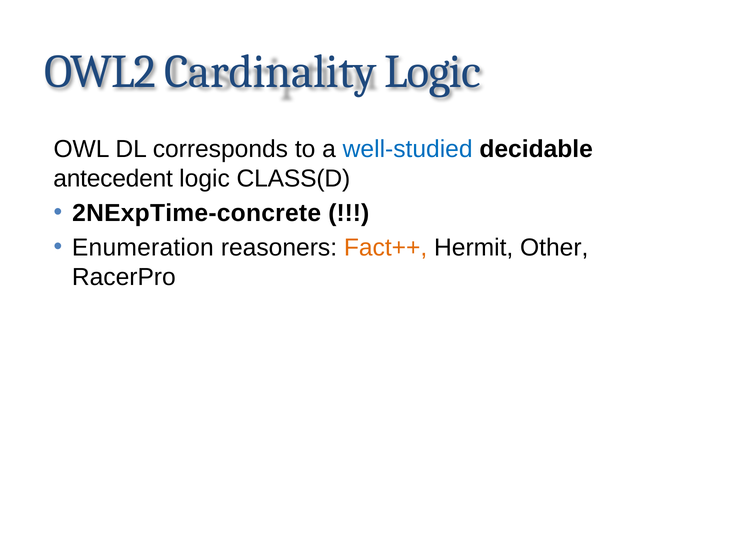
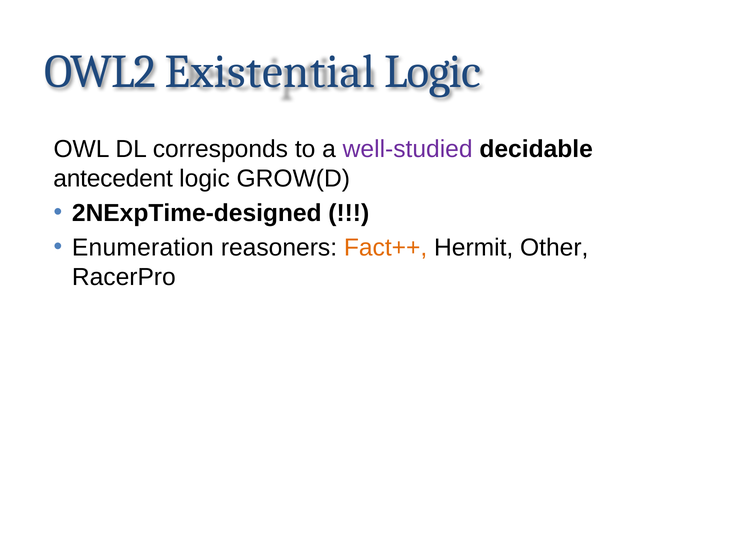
Cardinality: Cardinality -> Existential
well-studied colour: blue -> purple
CLASS(D: CLASS(D -> GROW(D
2NExpTime-concrete: 2NExpTime-concrete -> 2NExpTime-designed
